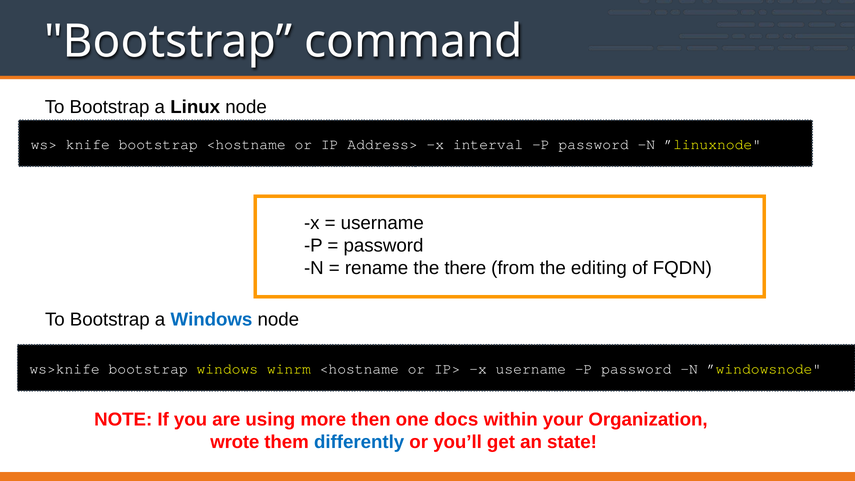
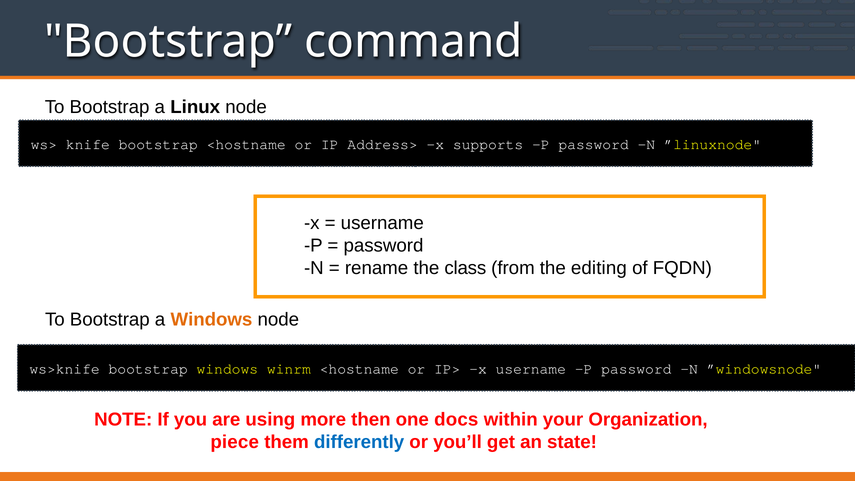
interval: interval -> supports
there: there -> class
Windows at (211, 319) colour: blue -> orange
wrote: wrote -> piece
